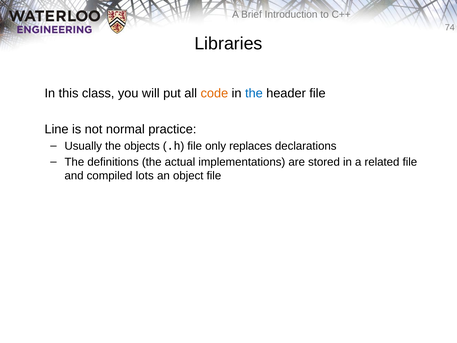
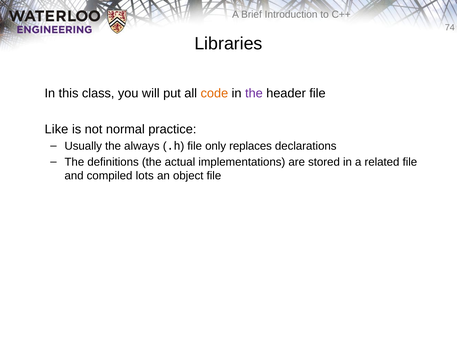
the at (254, 93) colour: blue -> purple
Line: Line -> Like
objects: objects -> always
